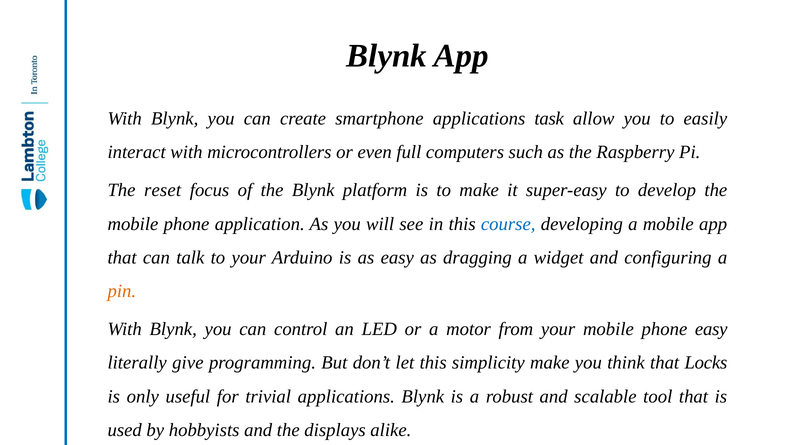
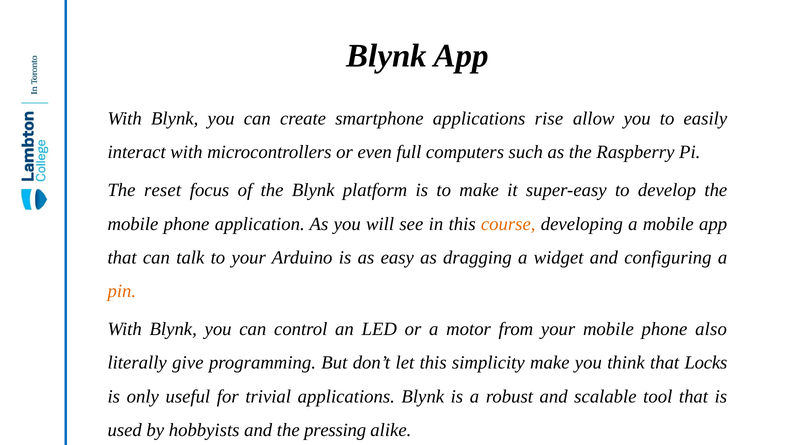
task: task -> rise
course colour: blue -> orange
phone easy: easy -> also
displays: displays -> pressing
